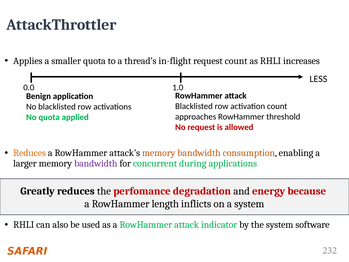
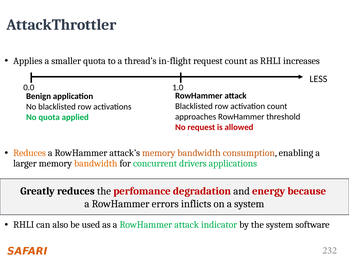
bandwidth at (96, 163) colour: purple -> orange
during: during -> drivers
length: length -> errors
